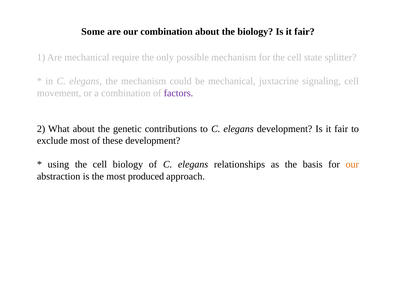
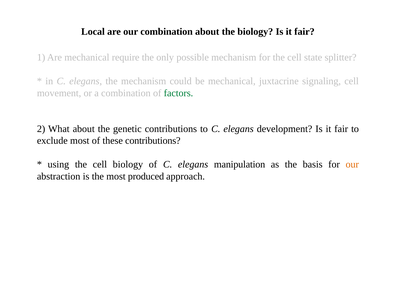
Some: Some -> Local
factors colour: purple -> green
these development: development -> contributions
relationships: relationships -> manipulation
